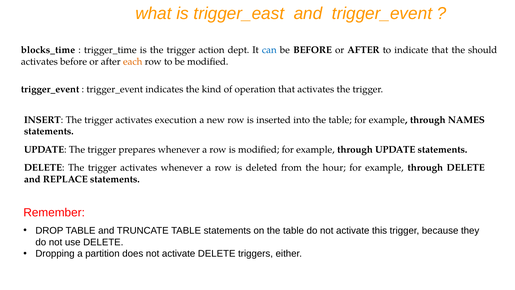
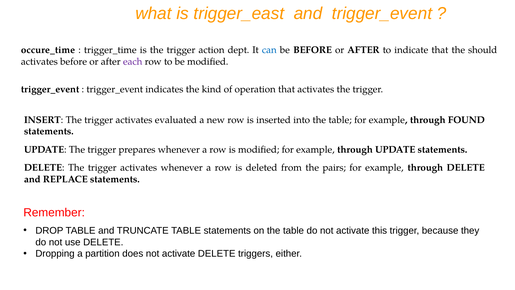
blocks_time: blocks_time -> occure_time
each colour: orange -> purple
execution: execution -> evaluated
NAMES: NAMES -> FOUND
hour: hour -> pairs
